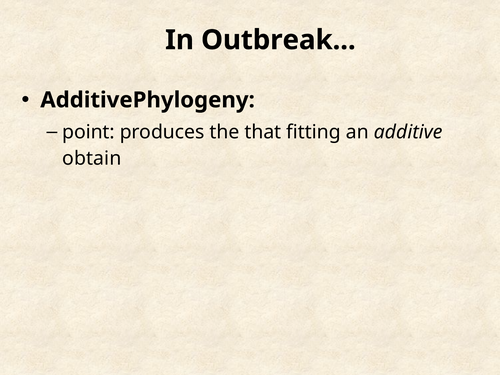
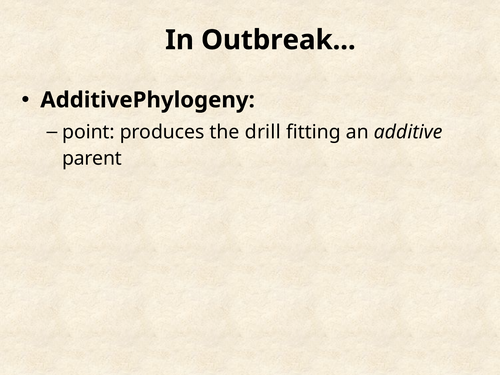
that: that -> drill
obtain: obtain -> parent
